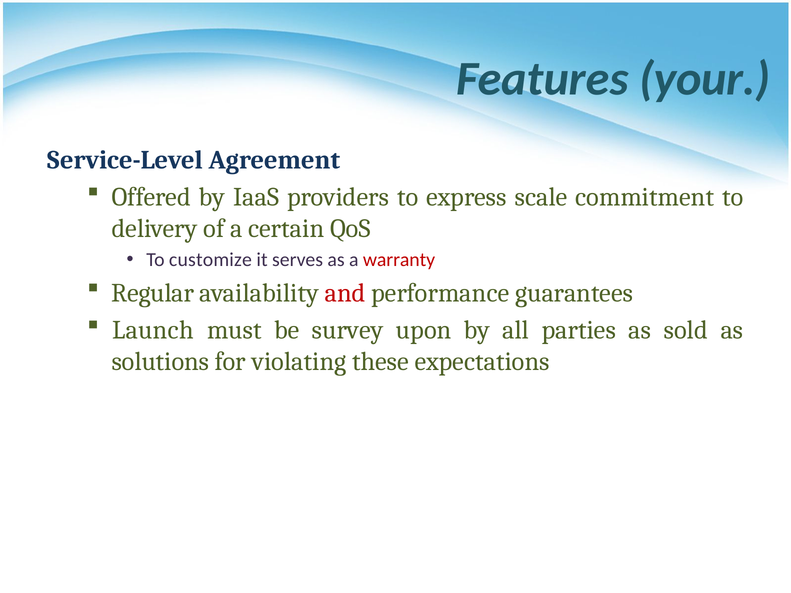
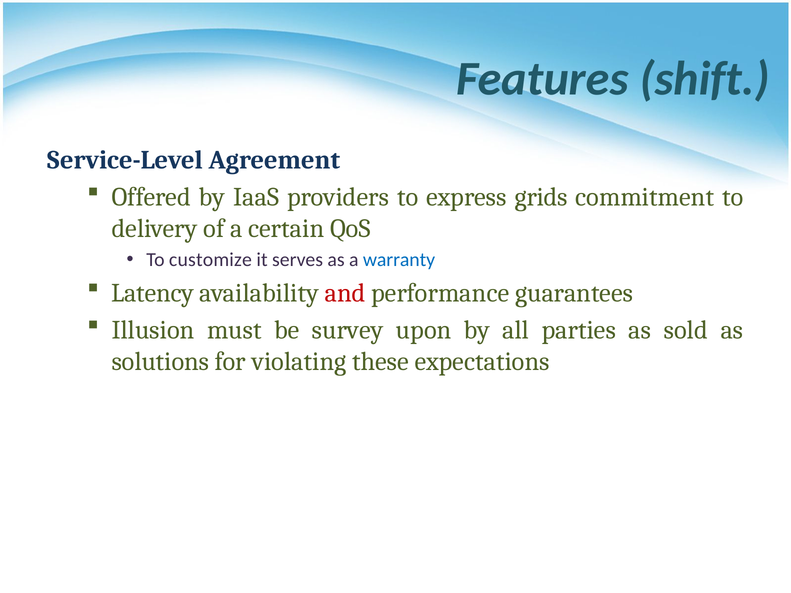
your: your -> shift
scale: scale -> grids
warranty colour: red -> blue
Regular: Regular -> Latency
Launch: Launch -> Illusion
